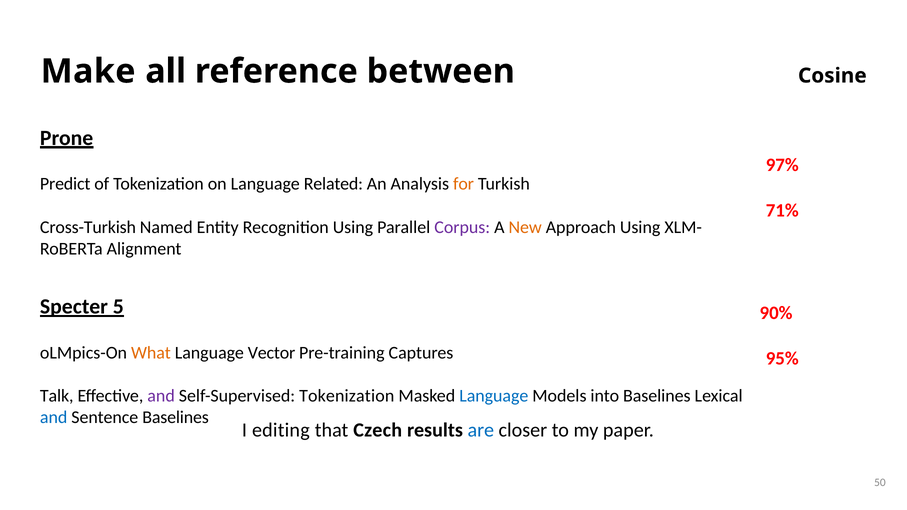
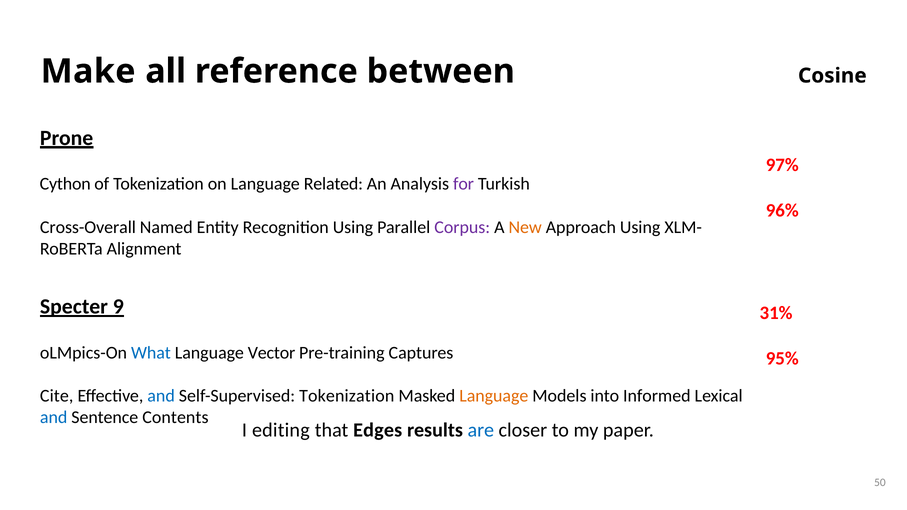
Predict: Predict -> Cython
for colour: orange -> purple
71%: 71% -> 96%
Cross-Turkish: Cross-Turkish -> Cross-Overall
5: 5 -> 9
90%: 90% -> 31%
What colour: orange -> blue
Talk: Talk -> Cite
and at (161, 396) colour: purple -> blue
Language at (494, 396) colour: blue -> orange
into Baselines: Baselines -> Informed
Sentence Baselines: Baselines -> Contents
Czech: Czech -> Edges
